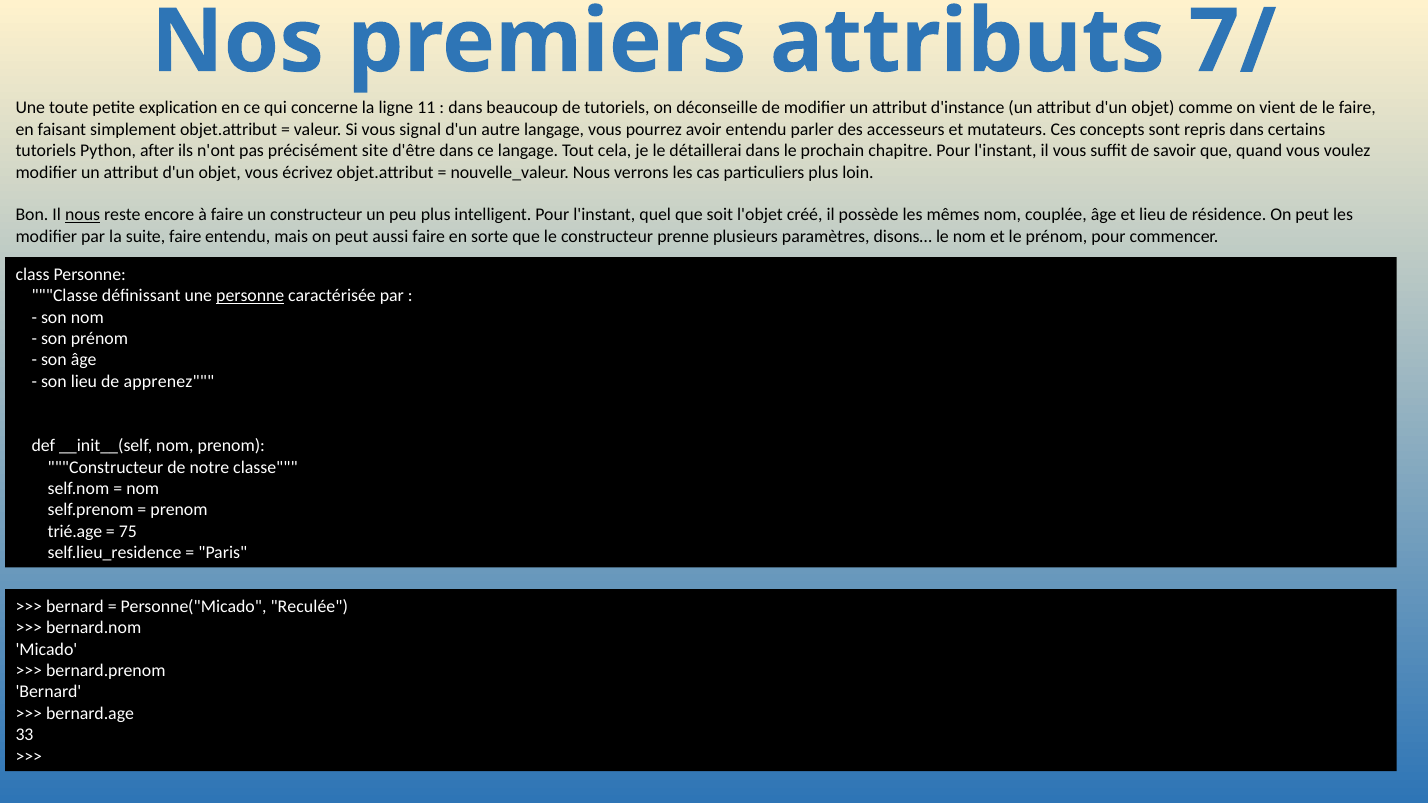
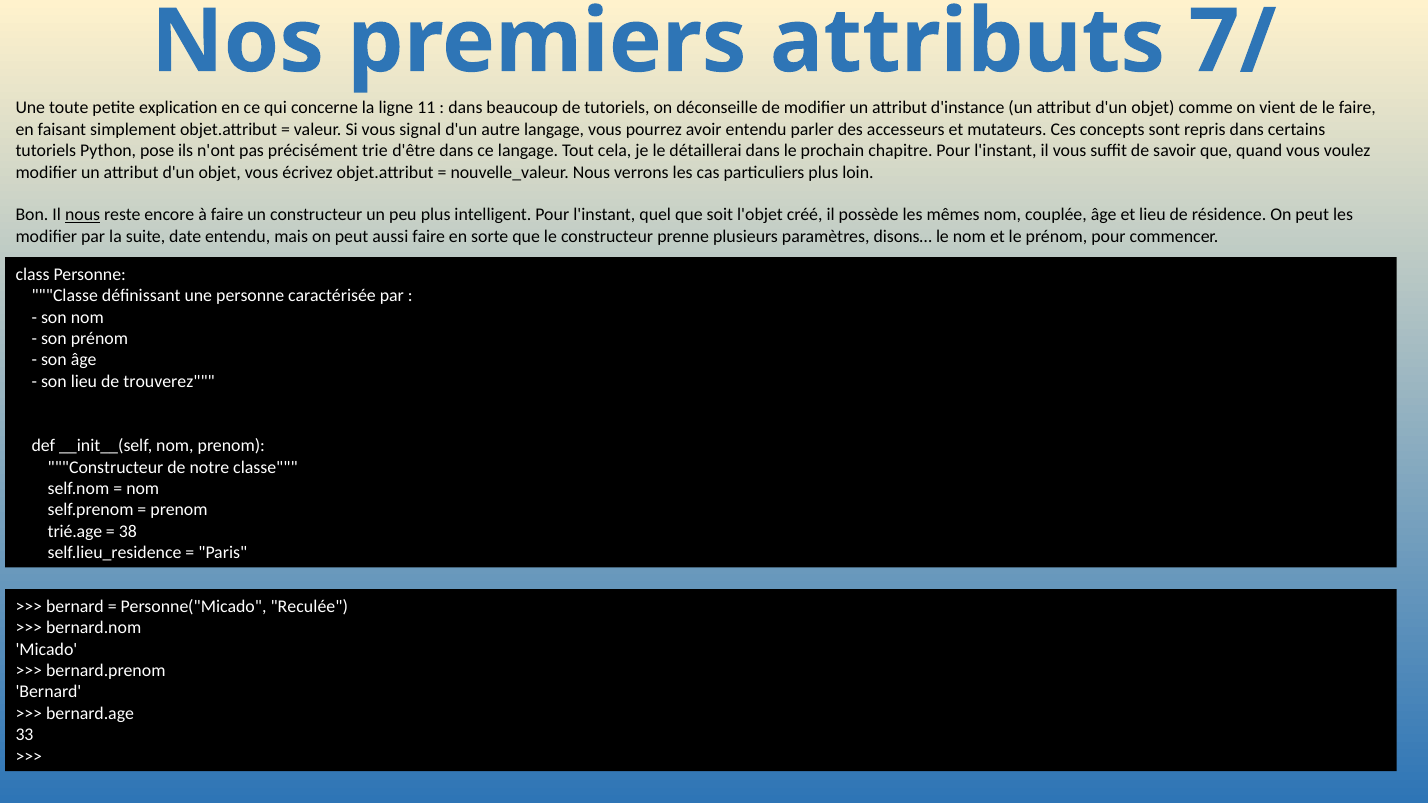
after: after -> pose
site: site -> trie
suite faire: faire -> date
personne at (250, 296) underline: present -> none
apprenez: apprenez -> trouverez
75: 75 -> 38
